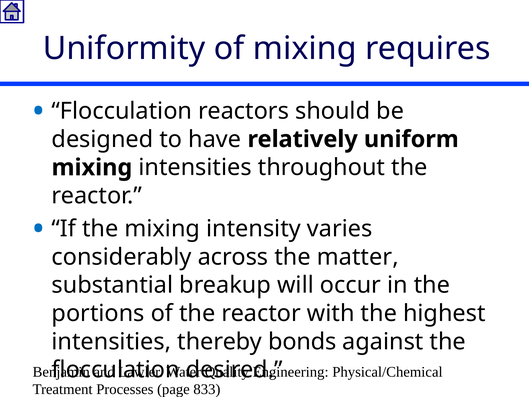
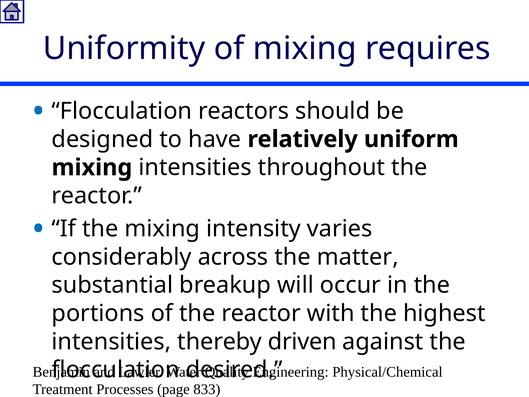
bonds: bonds -> driven
